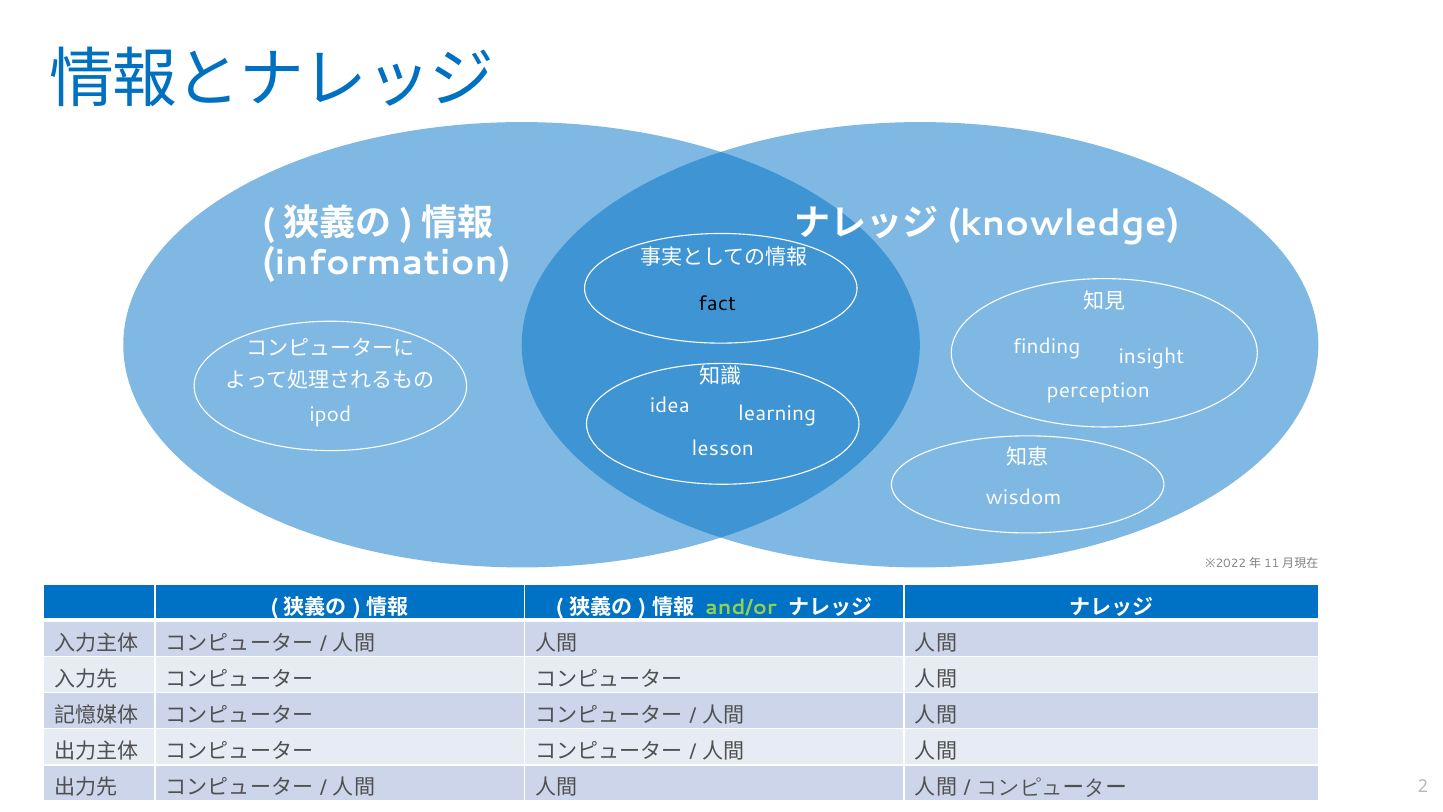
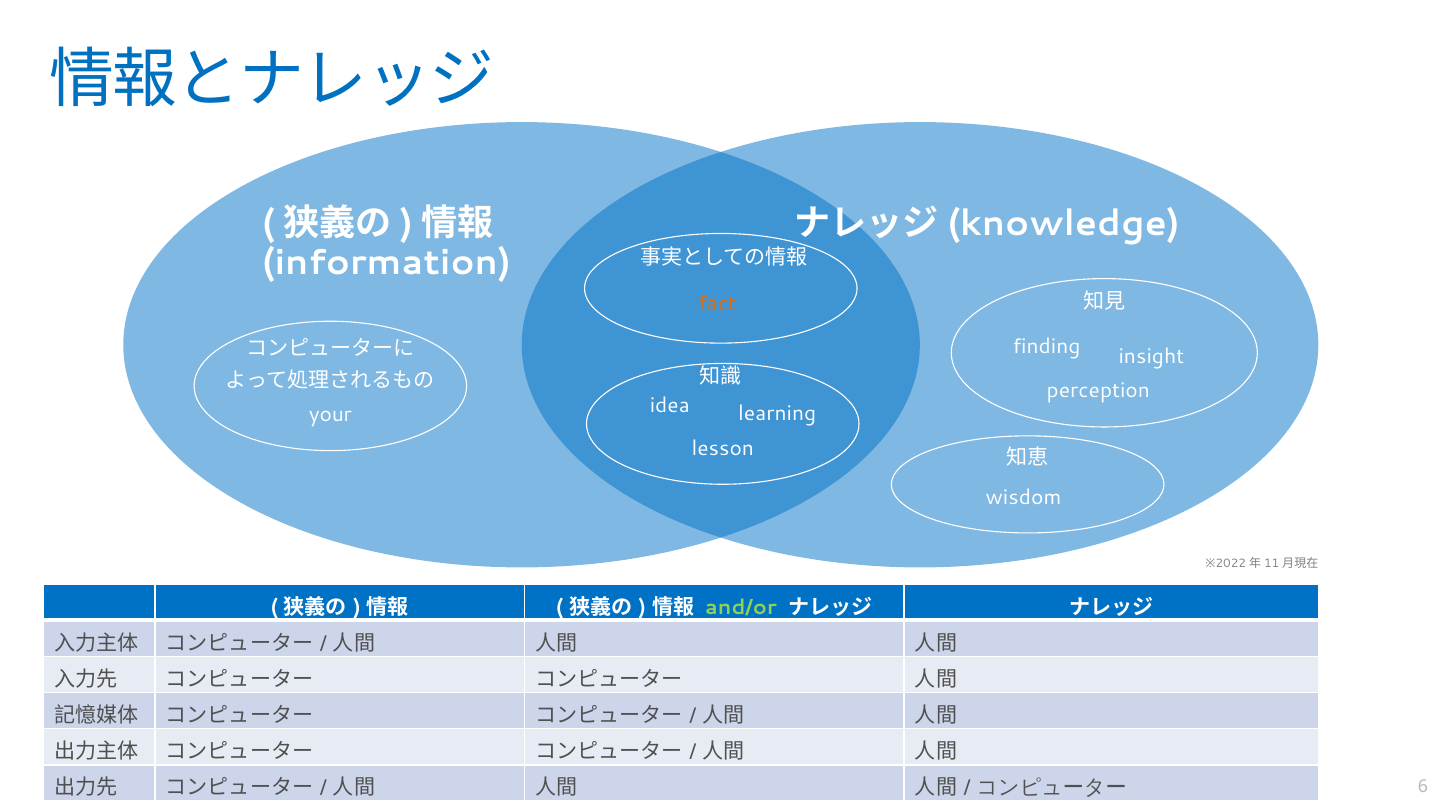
fact colour: black -> orange
ipod: ipod -> your
2: 2 -> 6
